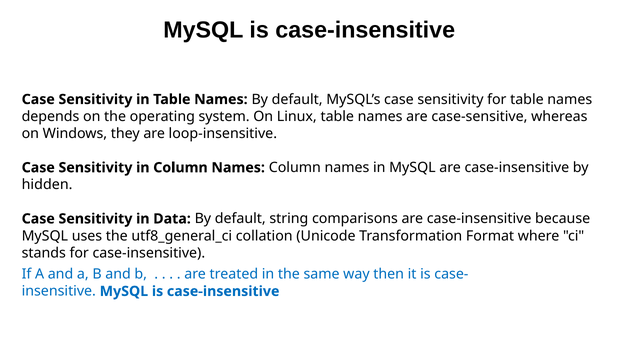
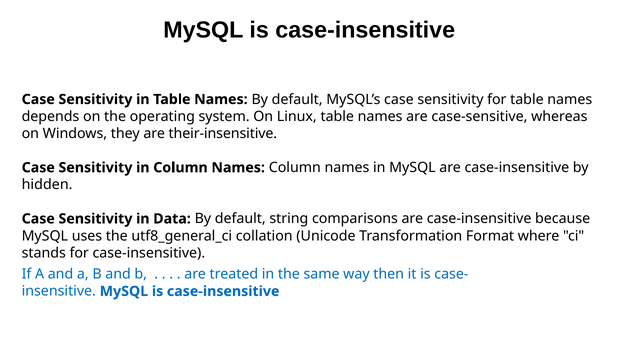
loop-insensitive: loop-insensitive -> their-insensitive
